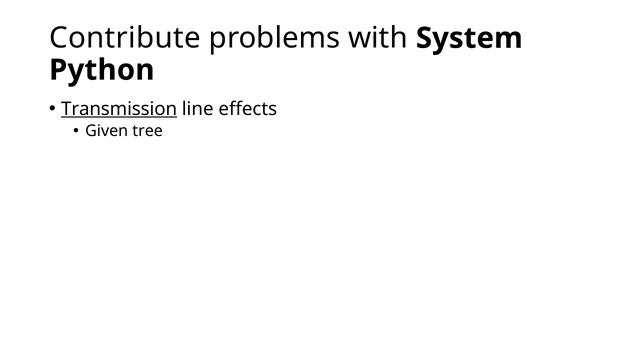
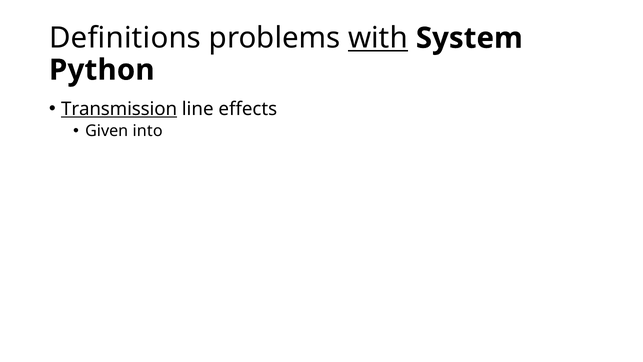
Contribute: Contribute -> Definitions
with underline: none -> present
tree: tree -> into
